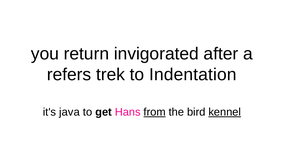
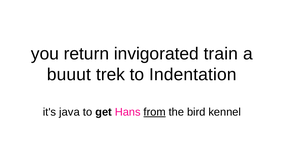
after: after -> train
refers: refers -> buuut
kennel underline: present -> none
